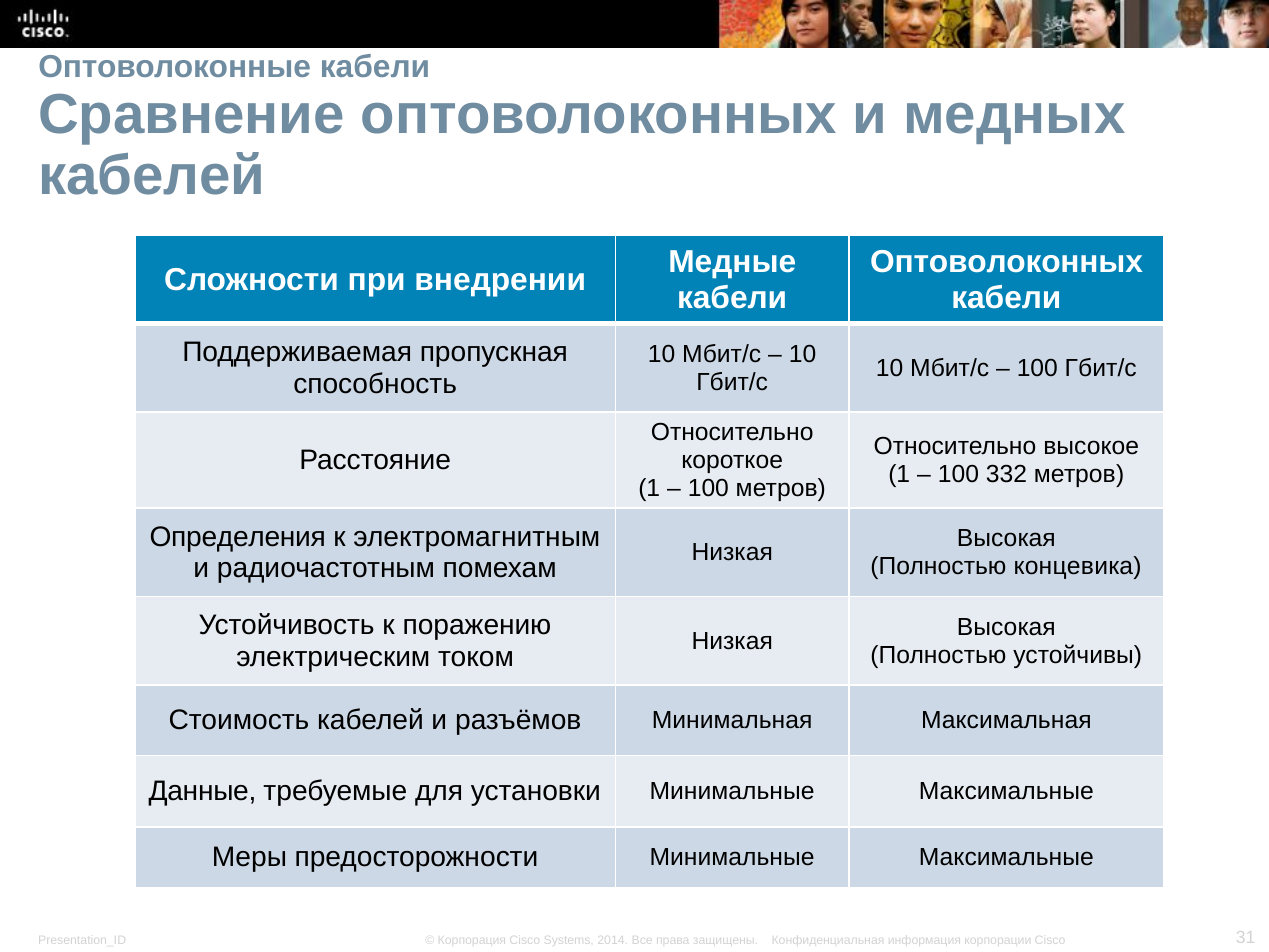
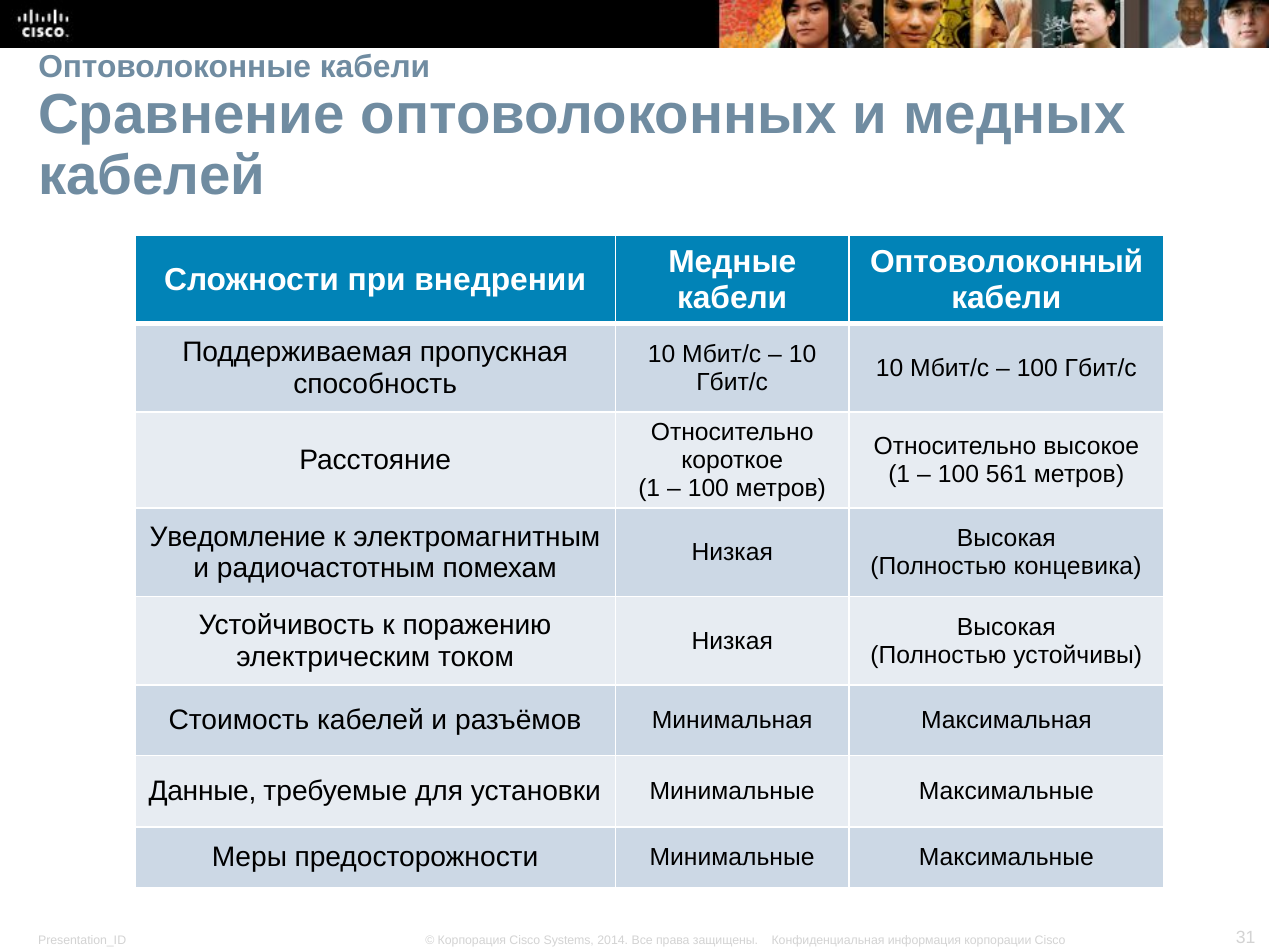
Оптоволоконных at (1007, 262): Оптоволоконных -> Оптоволоконный
332: 332 -> 561
Определения: Определения -> Уведомление
